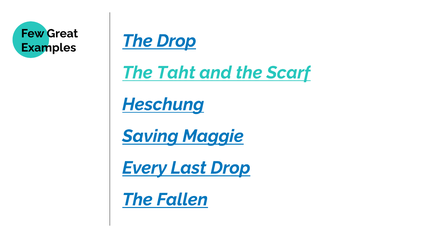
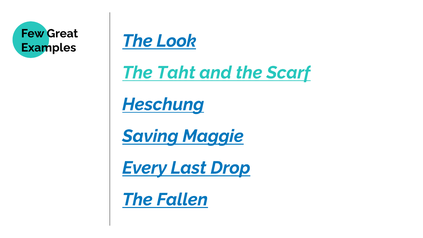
The Drop: Drop -> Look
